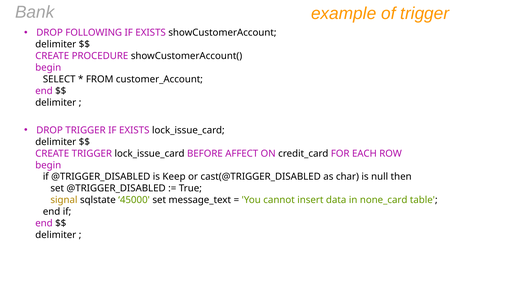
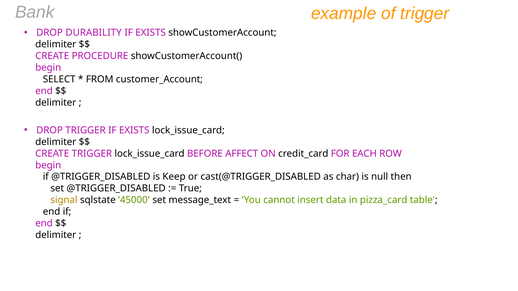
FOLLOWING: FOLLOWING -> DURABILITY
none_card: none_card -> pizza_card
